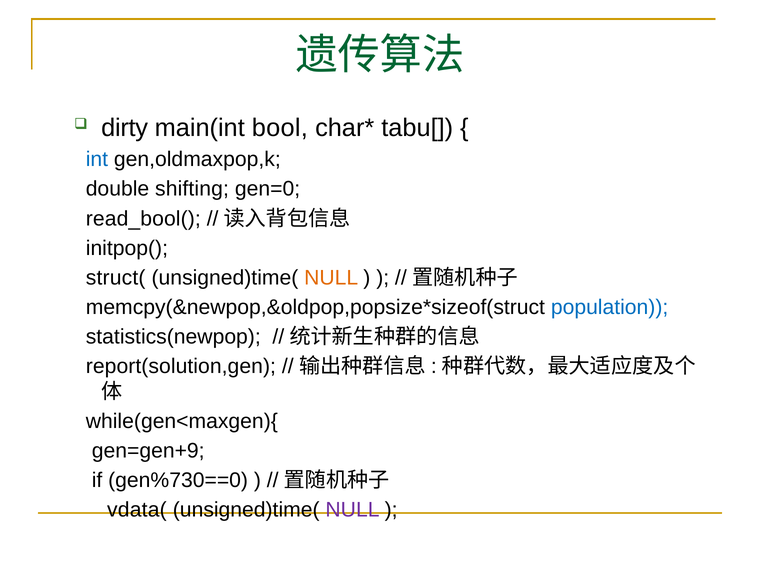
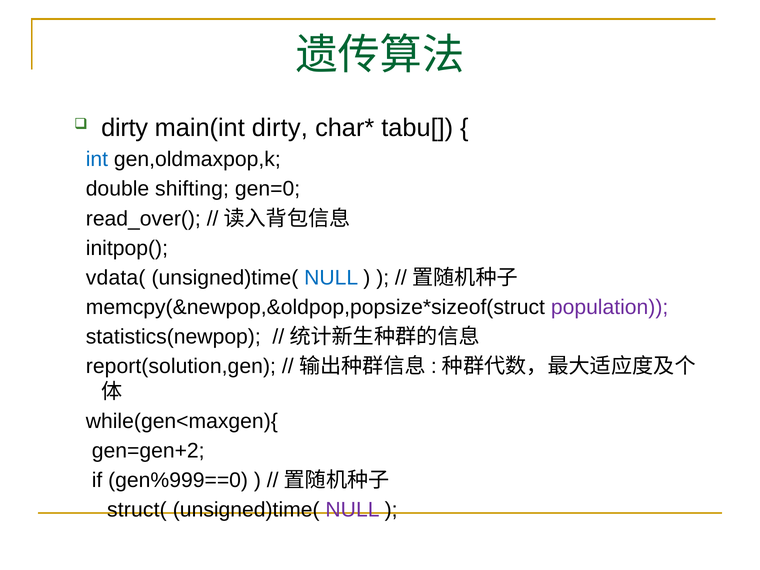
main(int bool: bool -> dirty
read_bool(: read_bool( -> read_over(
struct(: struct( -> vdata(
NULL at (331, 278) colour: orange -> blue
population colour: blue -> purple
gen=gen+9: gen=gen+9 -> gen=gen+2
gen%730==0: gen%730==0 -> gen%999==0
vdata(: vdata( -> struct(
